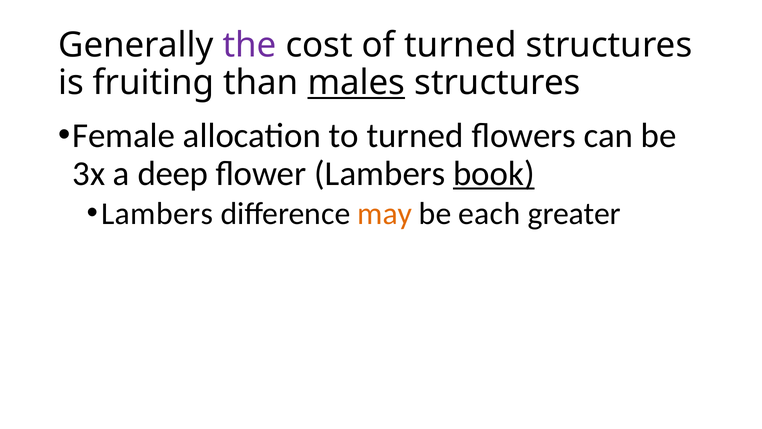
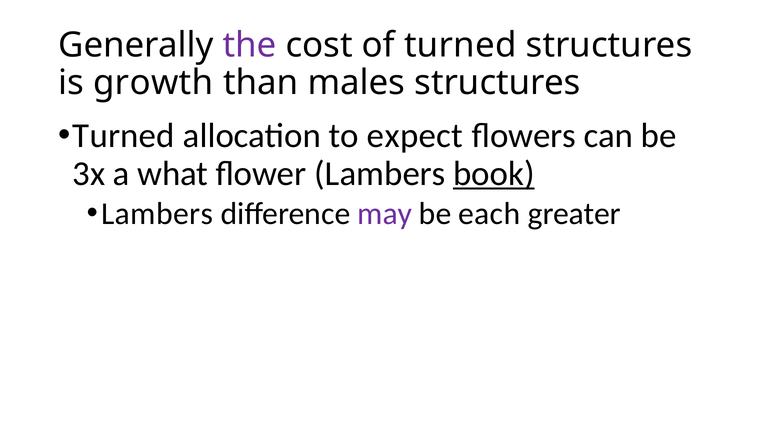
fruiting: fruiting -> growth
males underline: present -> none
Female at (124, 136): Female -> Turned
to turned: turned -> expect
deep: deep -> what
may colour: orange -> purple
